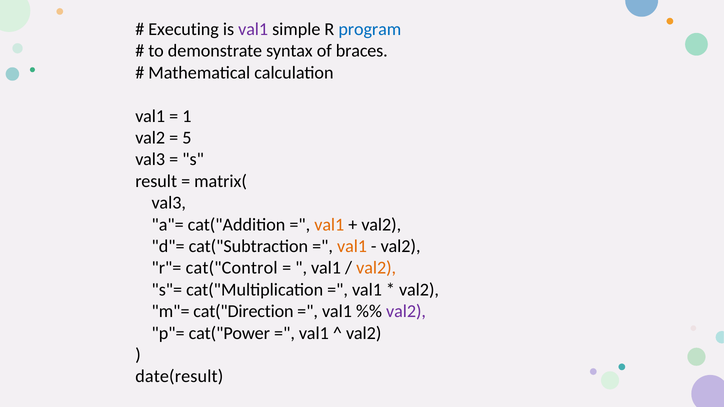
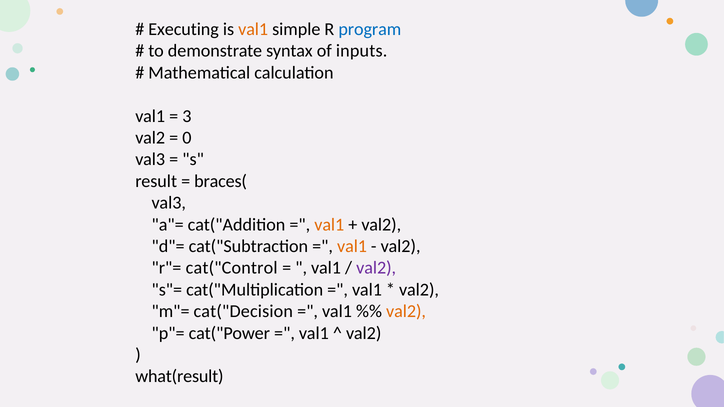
val1 at (253, 29) colour: purple -> orange
braces: braces -> inputs
1: 1 -> 3
5: 5 -> 0
matrix(: matrix( -> braces(
val2 at (376, 268) colour: orange -> purple
cat("Direction: cat("Direction -> cat("Decision
val2 at (406, 312) colour: purple -> orange
date(result: date(result -> what(result
